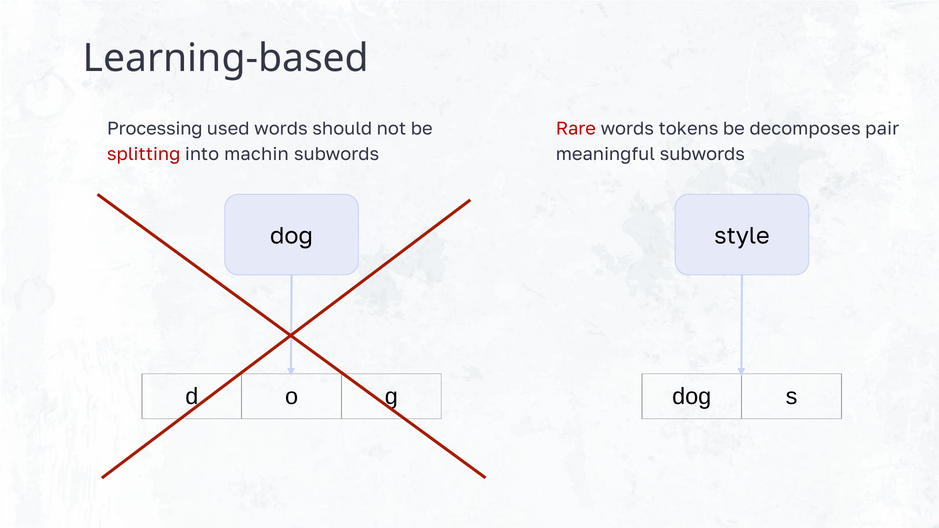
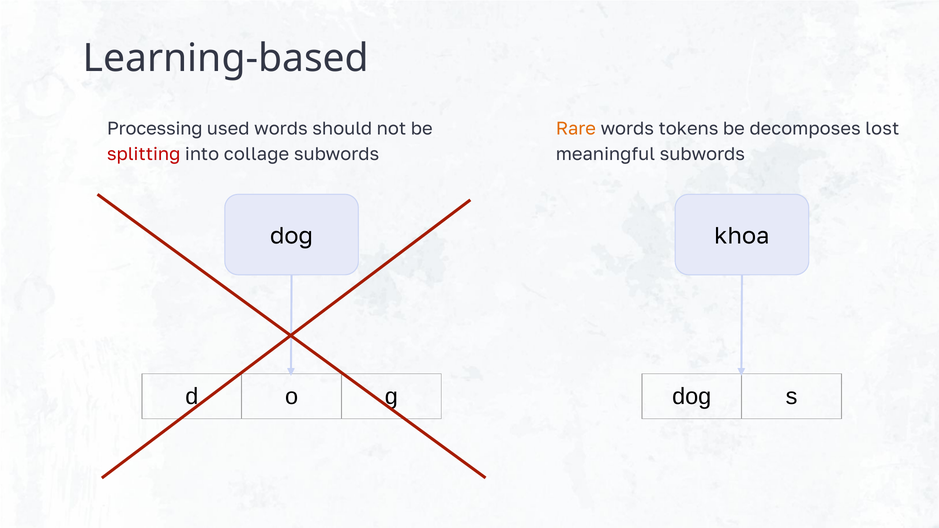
Rare colour: red -> orange
pair: pair -> lost
machin: machin -> collage
style: style -> khoa
